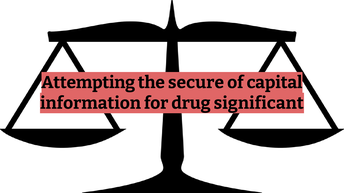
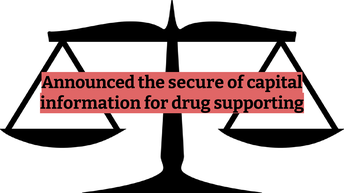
Attempting: Attempting -> Announced
significant: significant -> supporting
